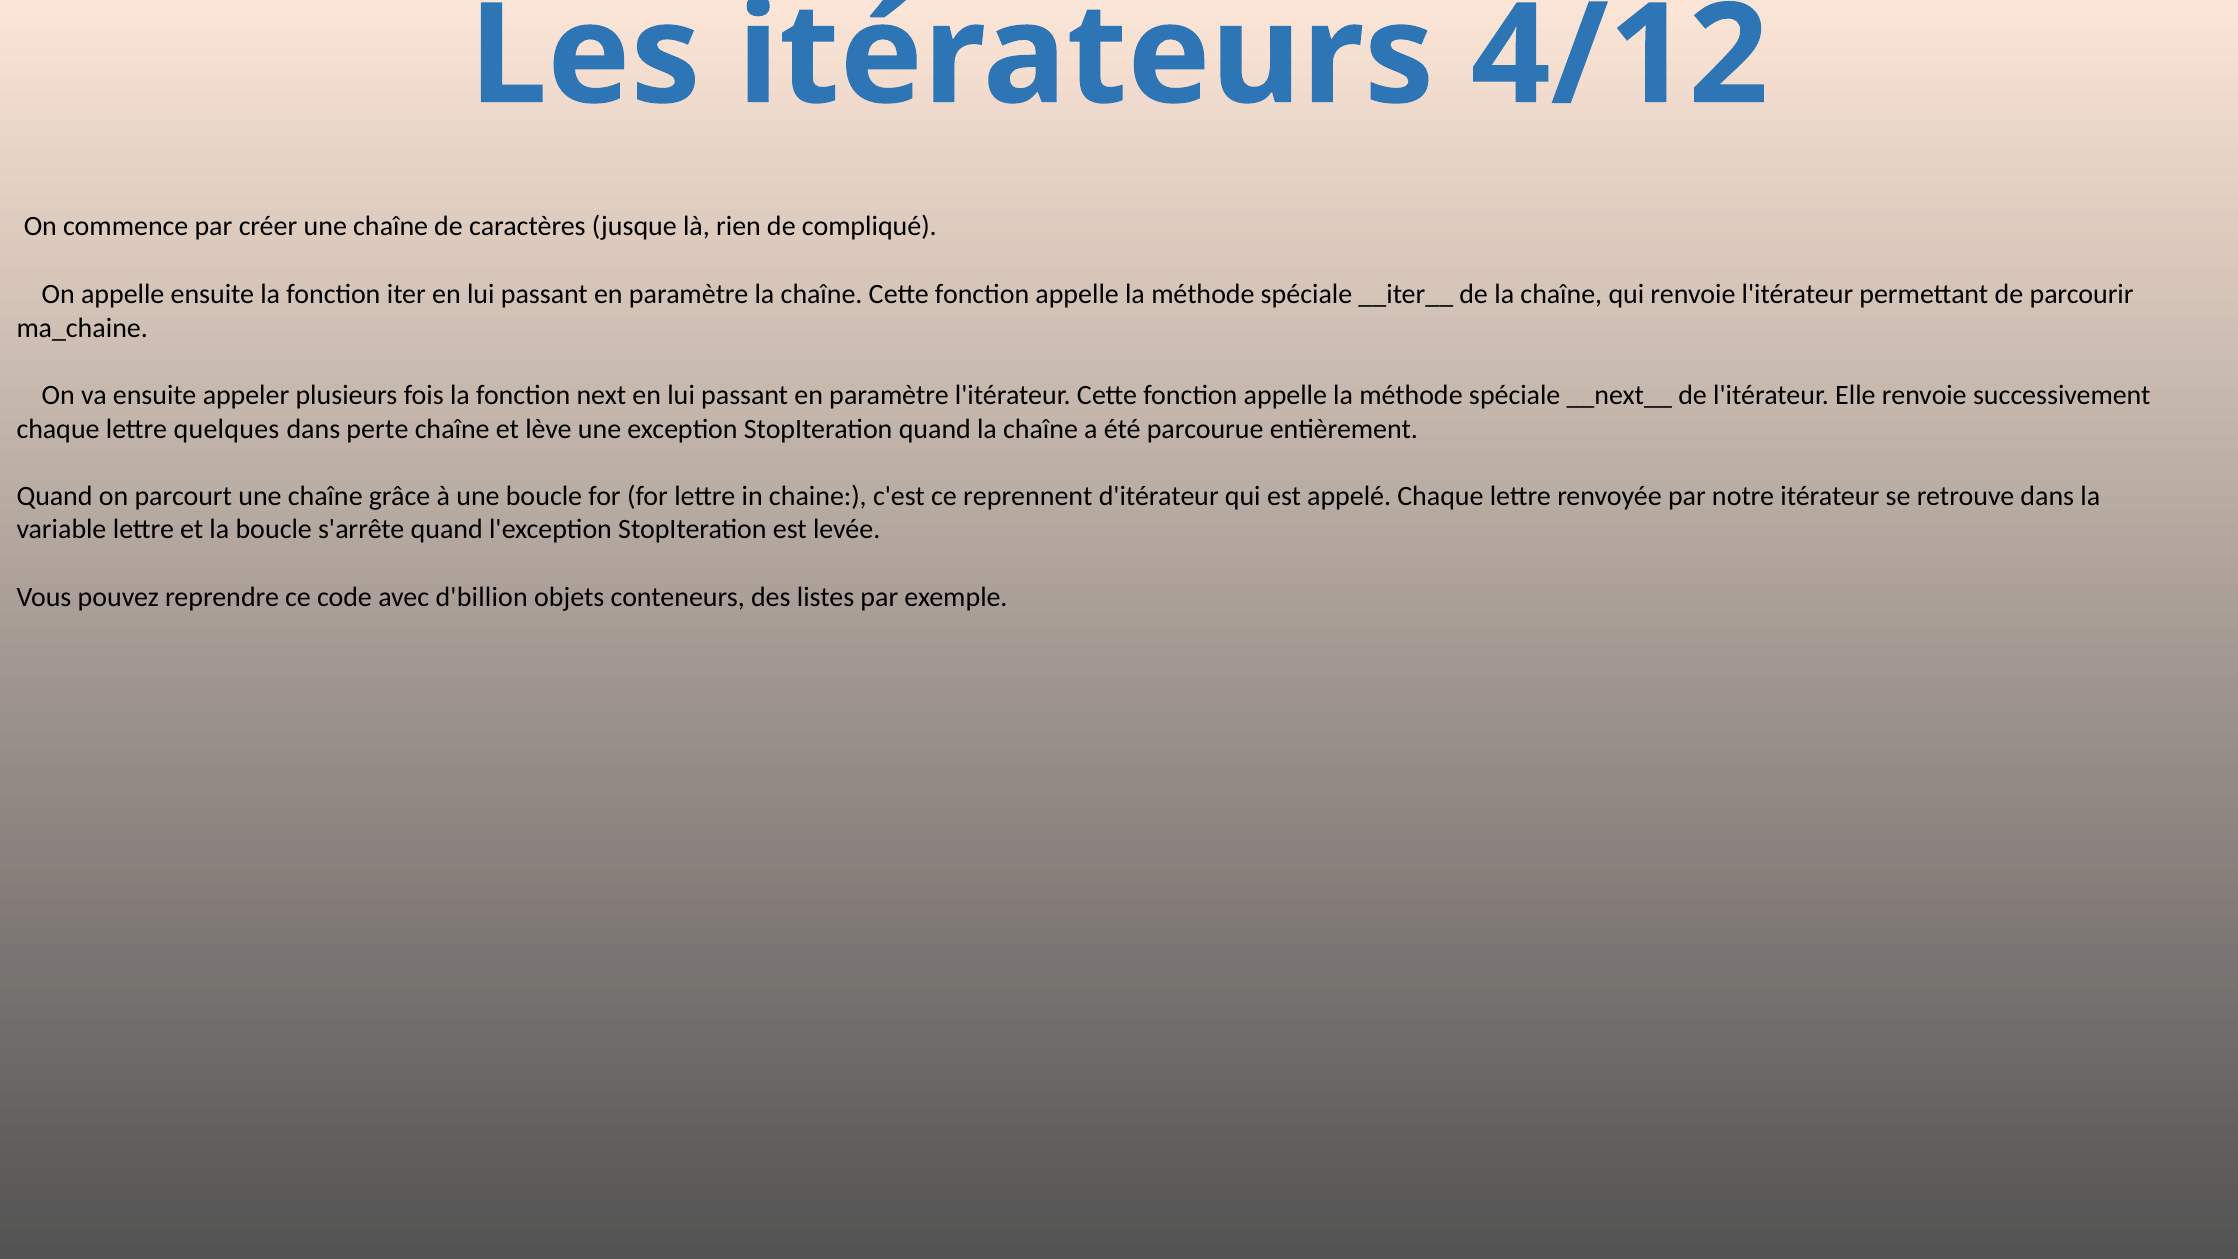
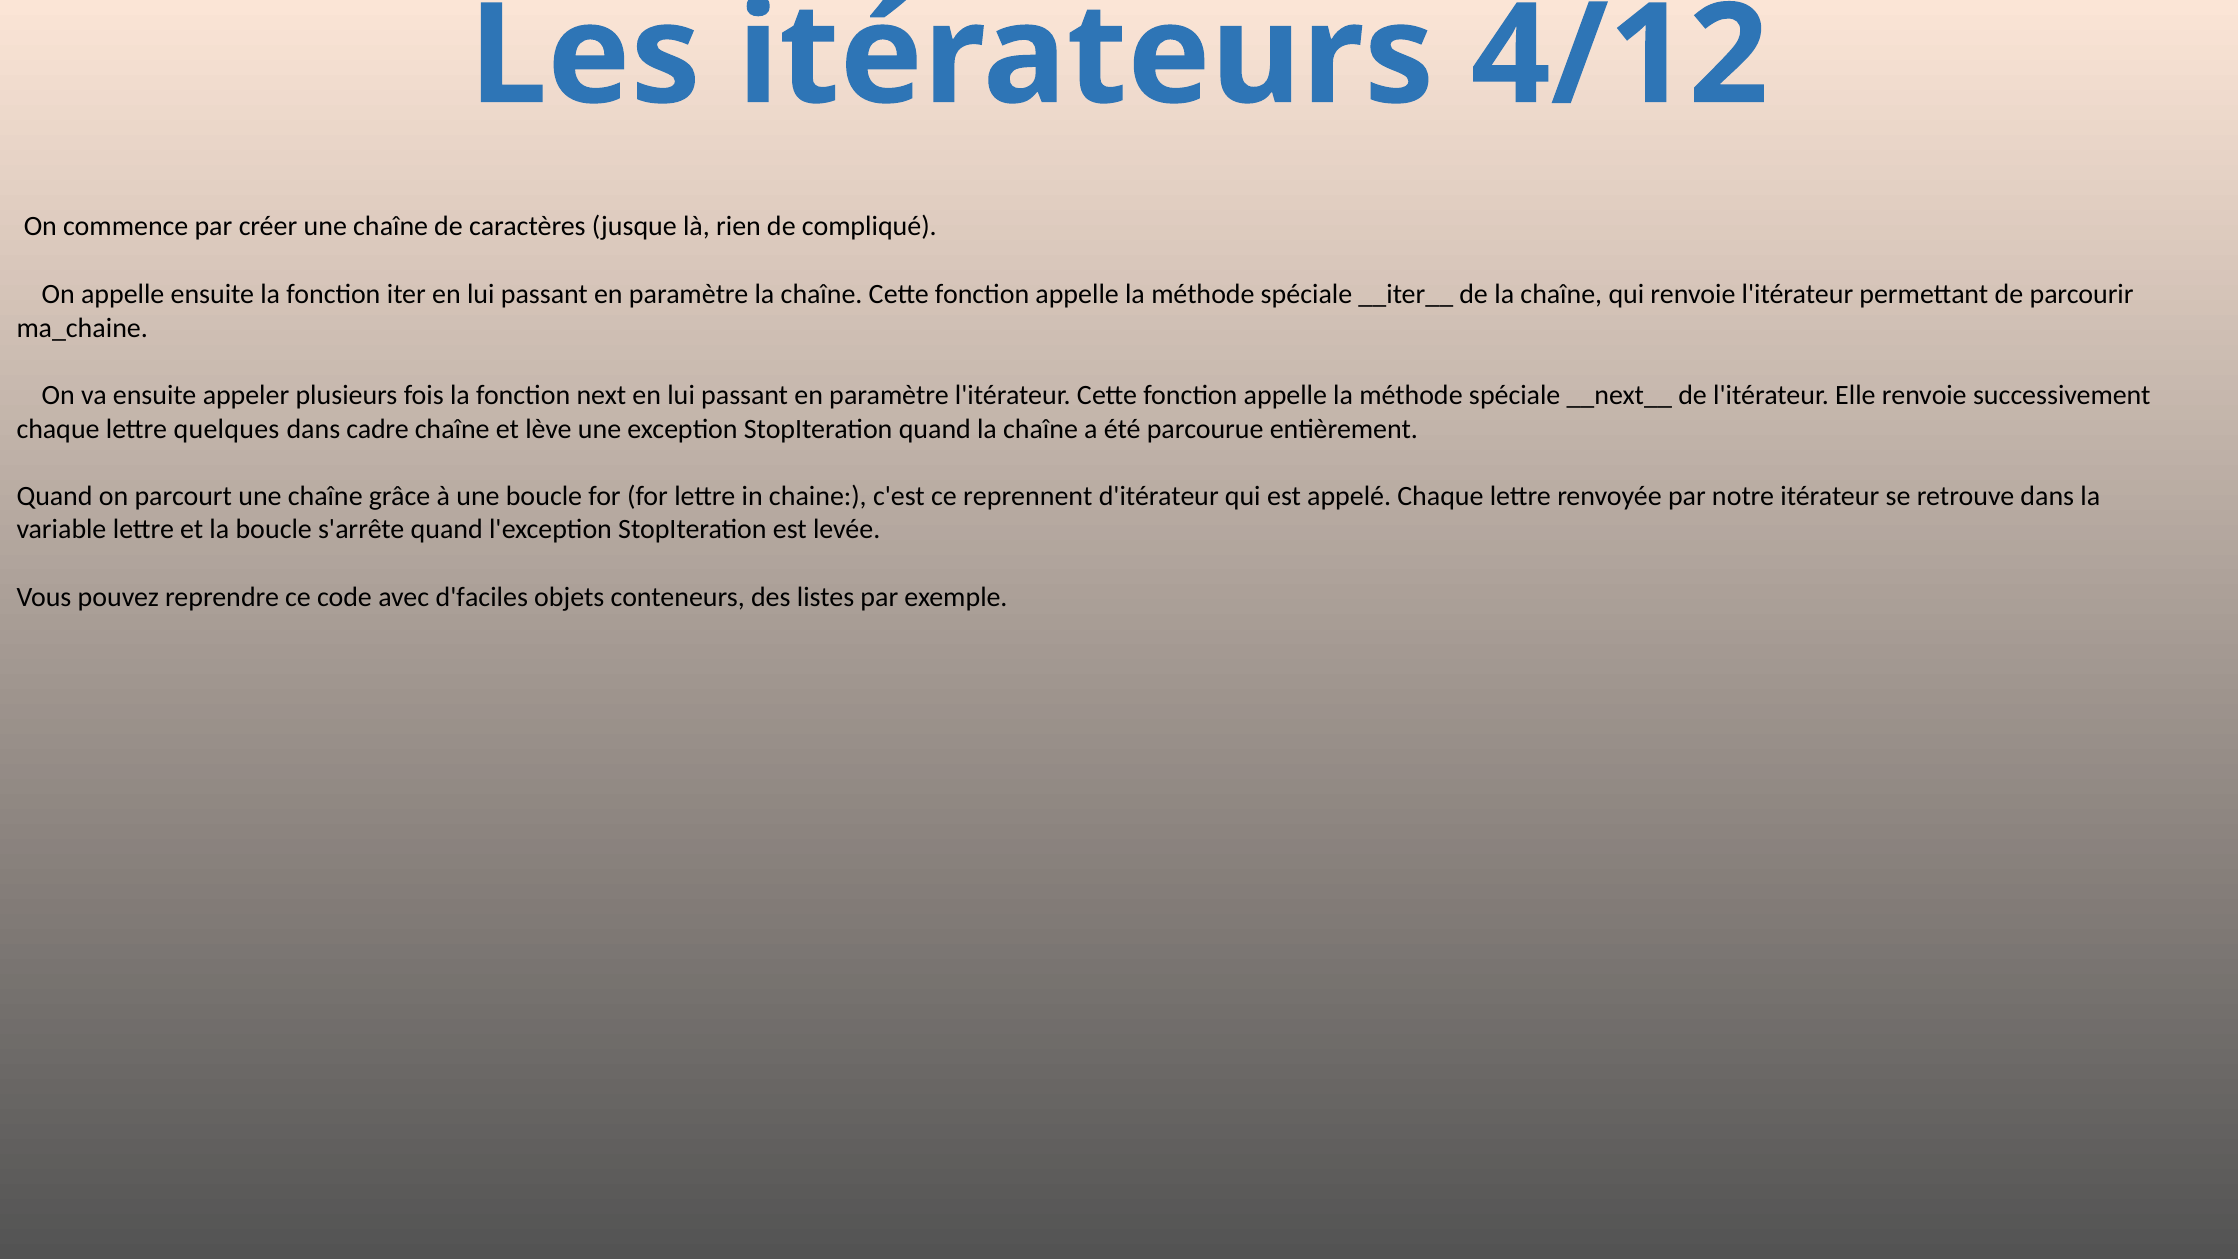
perte: perte -> cadre
d'billion: d'billion -> d'faciles
